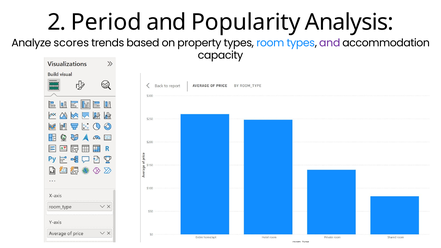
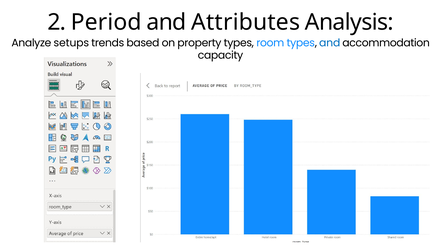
Popularity: Popularity -> Attributes
scores: scores -> setups
and at (330, 43) colour: purple -> blue
